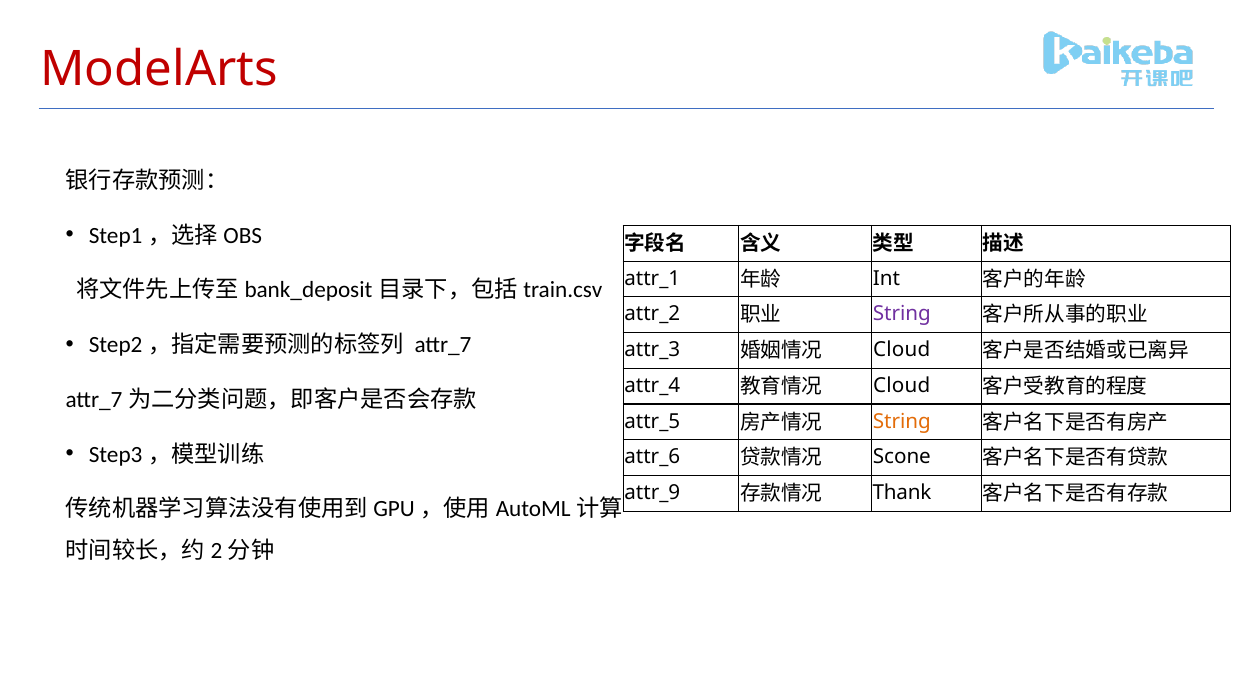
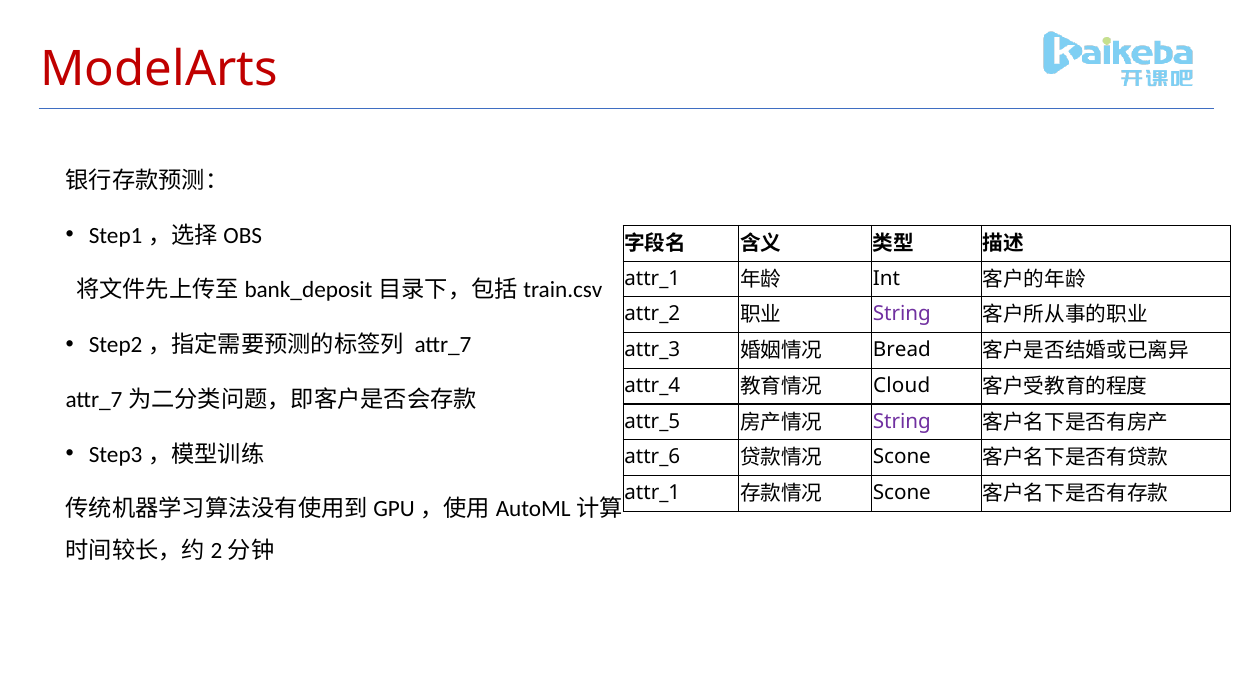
Cloud at (902, 350): Cloud -> Bread
String at (902, 422) colour: orange -> purple
attr_9 at (652, 493): attr_9 -> attr_1
Thank at (902, 493): Thank -> Scone
